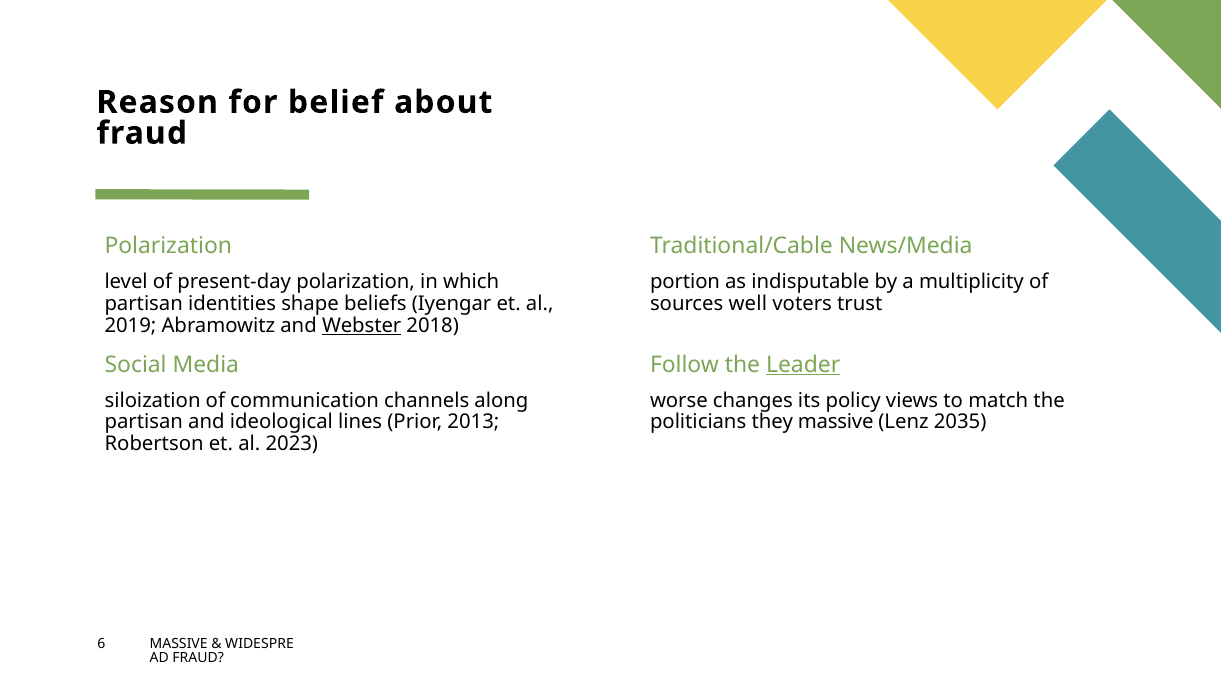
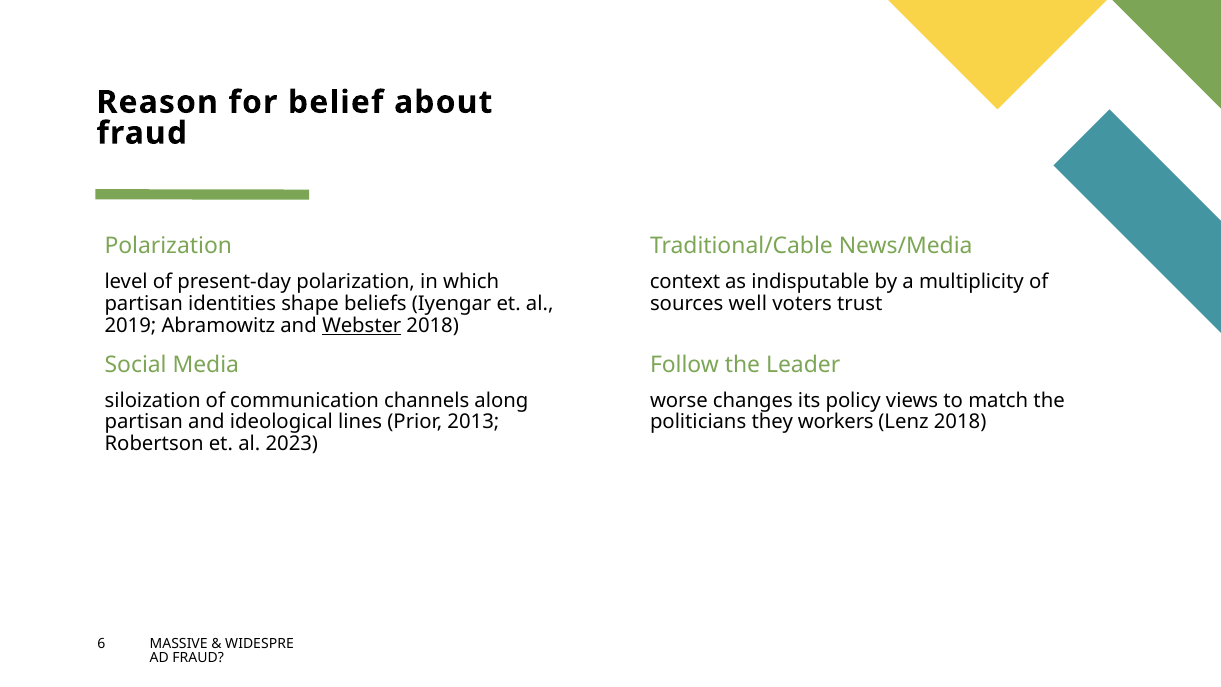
portion: portion -> context
Leader underline: present -> none
they massive: massive -> workers
Lenz 2035: 2035 -> 2018
